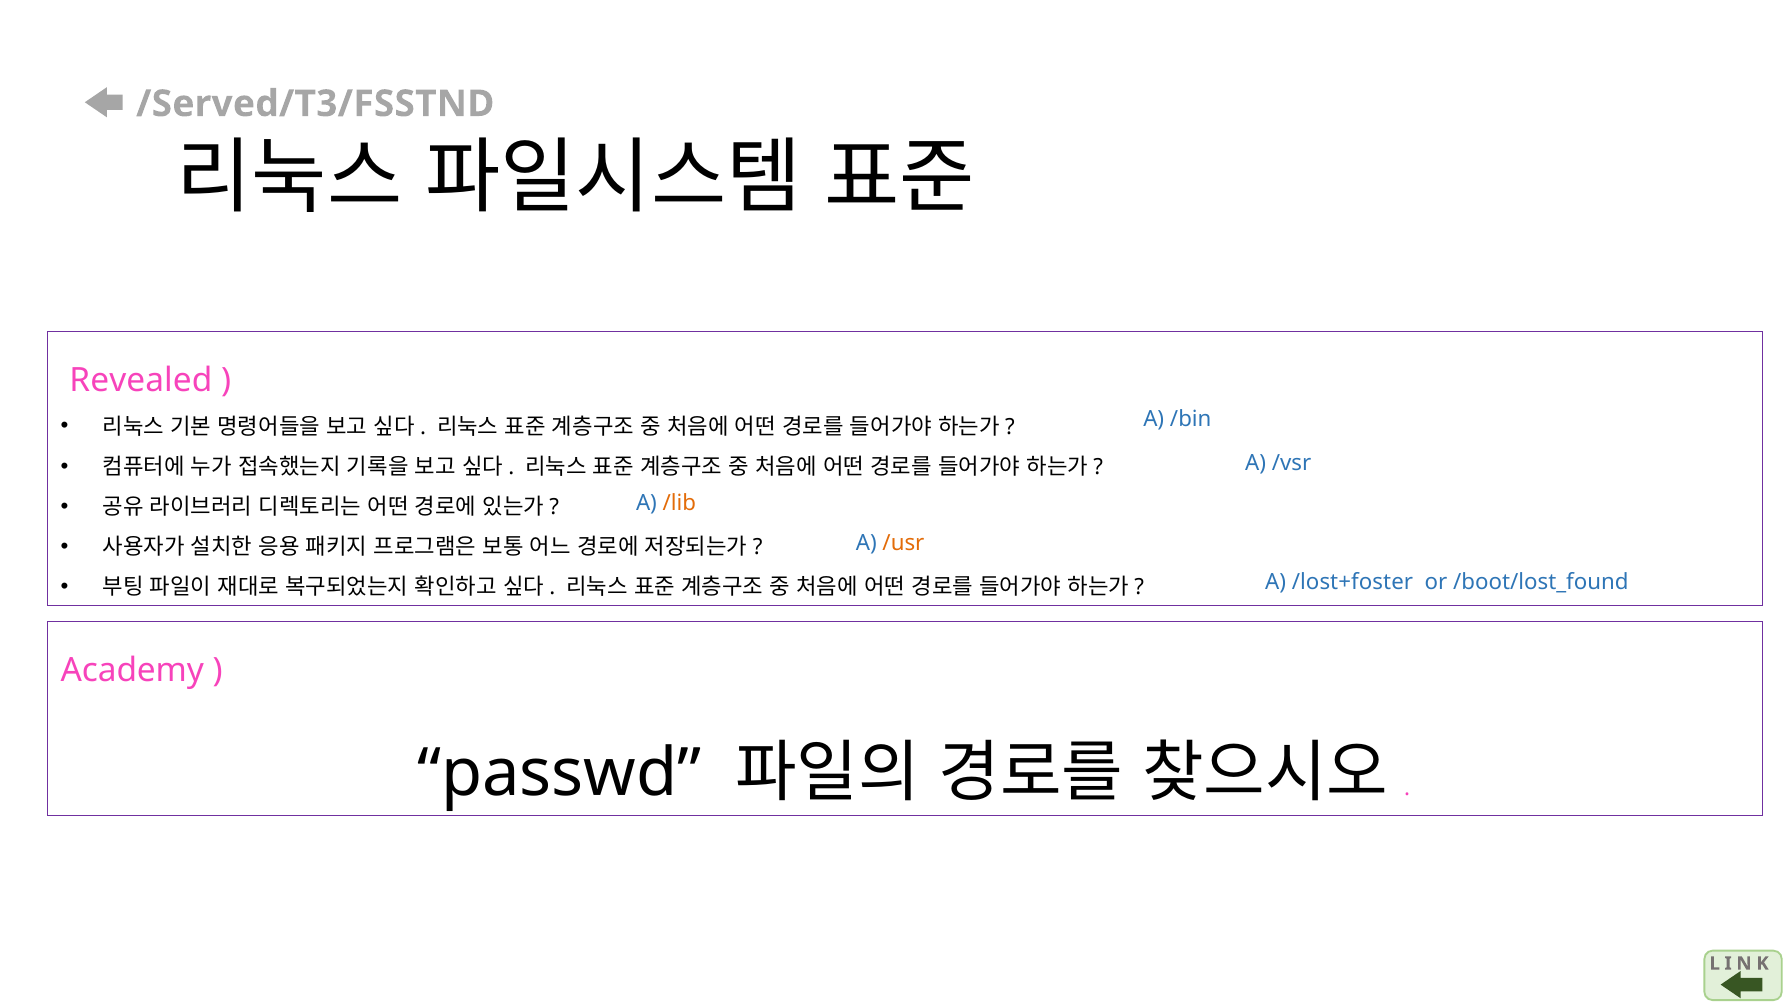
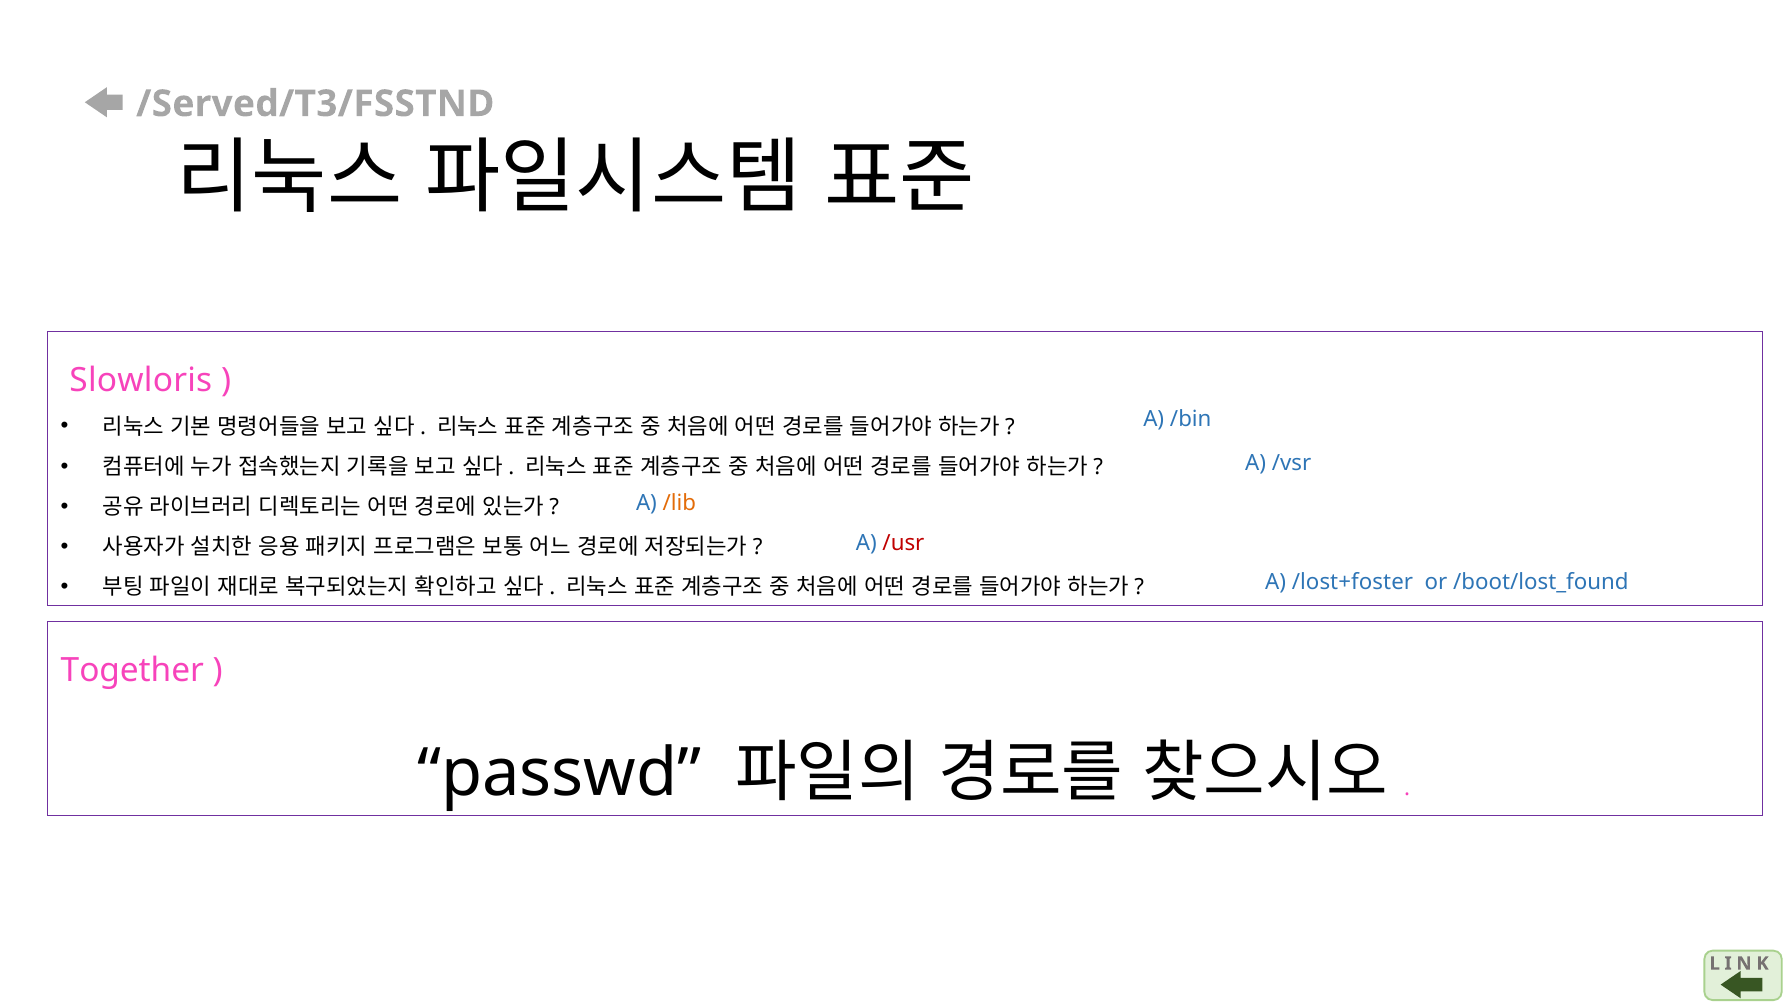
Revealed: Revealed -> Slowloris
/usr colour: orange -> red
Academy: Academy -> Together
